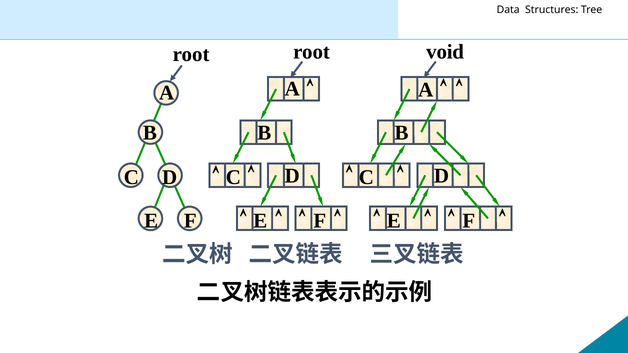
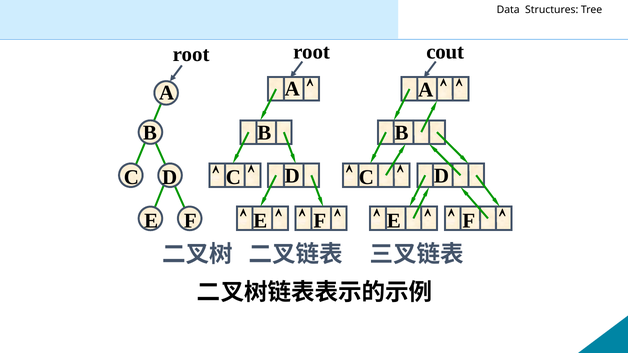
void: void -> cout
